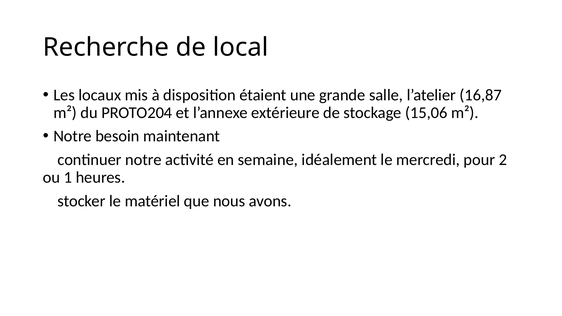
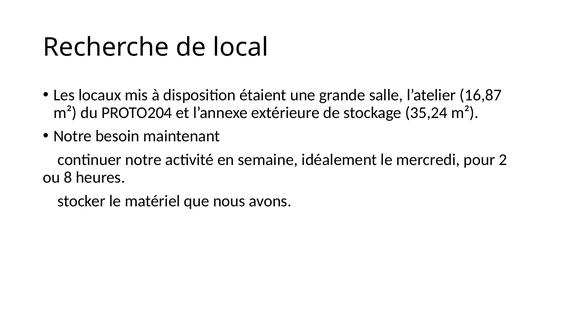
15,06: 15,06 -> 35,24
1: 1 -> 8
